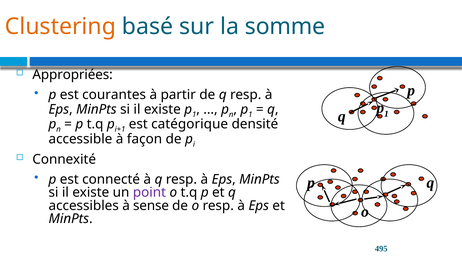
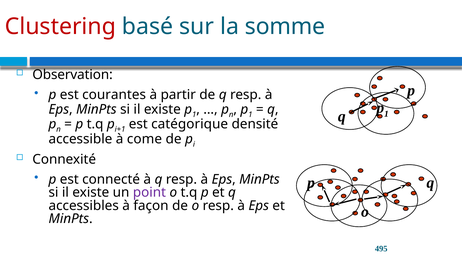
Clustering colour: orange -> red
Appropriées: Appropriées -> Observation
façon: façon -> come
sense: sense -> façon
